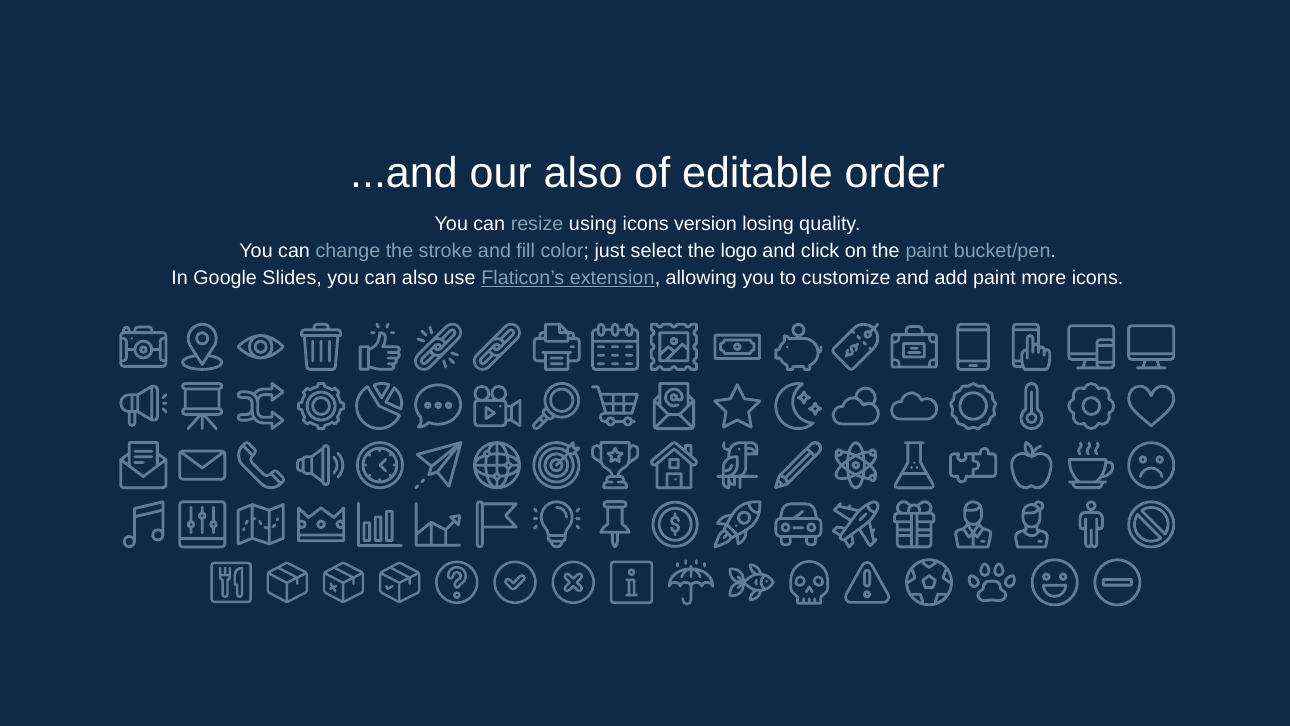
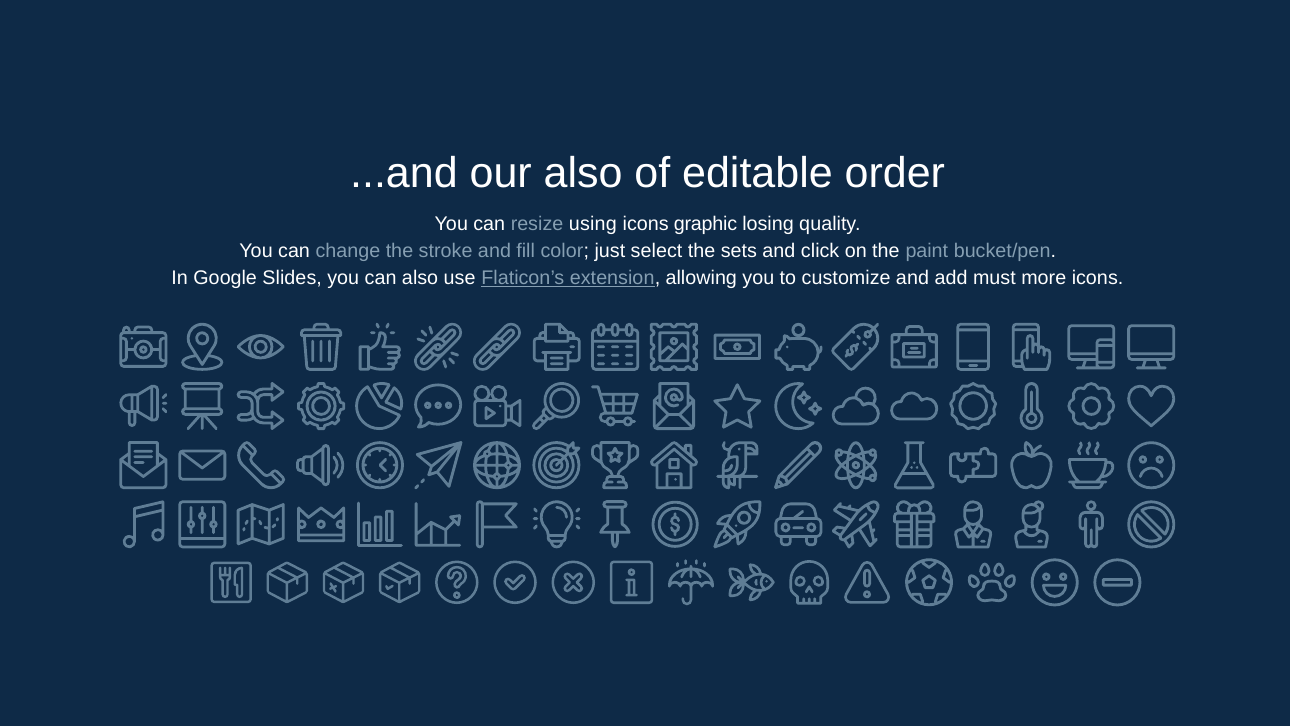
version: version -> graphic
logo: logo -> sets
add paint: paint -> must
